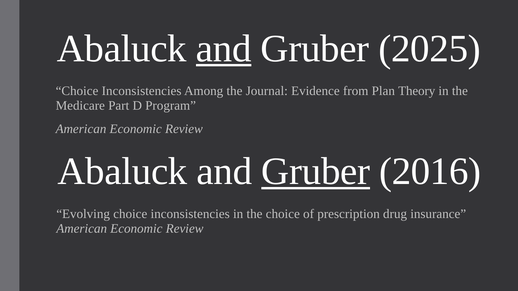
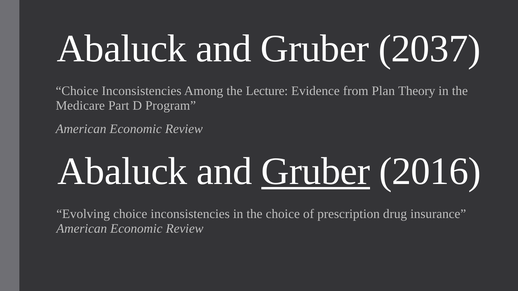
and at (224, 49) underline: present -> none
2025: 2025 -> 2037
Journal: Journal -> Lecture
